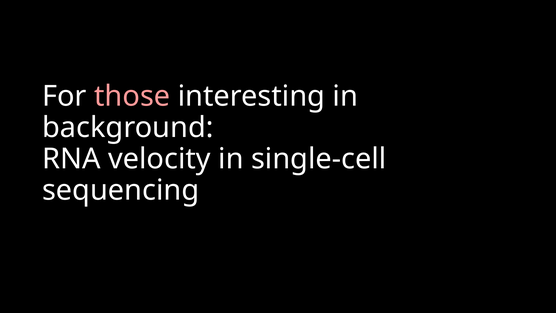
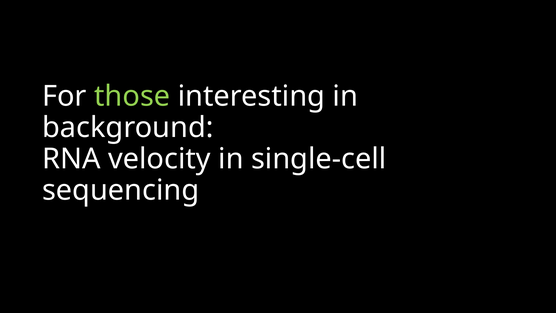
those colour: pink -> light green
